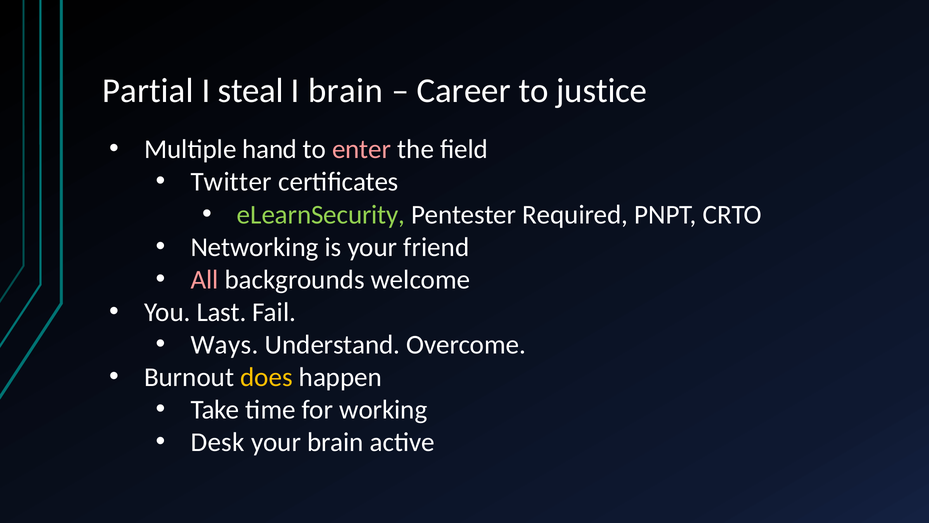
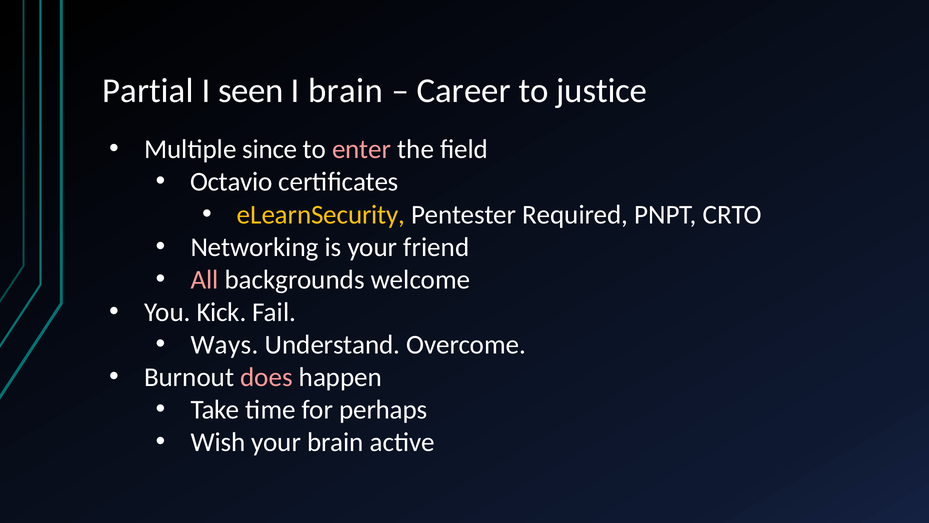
steal: steal -> seen
hand: hand -> since
Twitter: Twitter -> Octavio
eLearnSecurity colour: light green -> yellow
Last: Last -> Kick
does colour: yellow -> pink
working: working -> perhaps
Desk: Desk -> Wish
